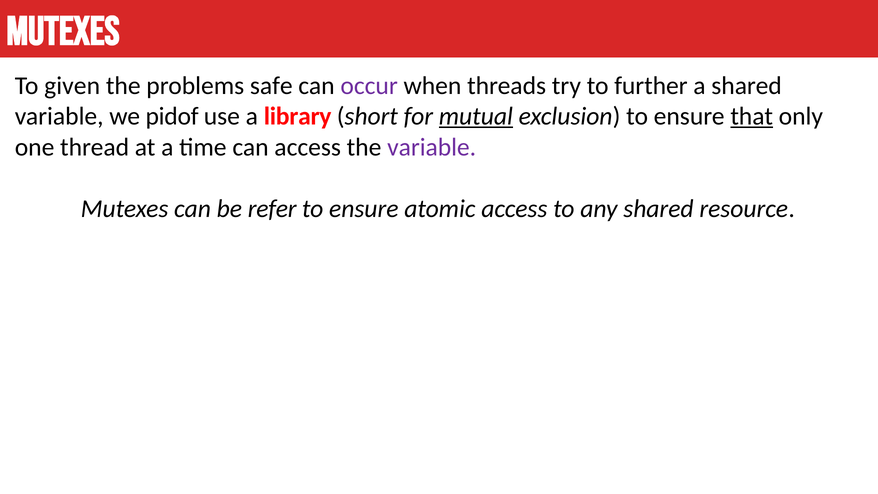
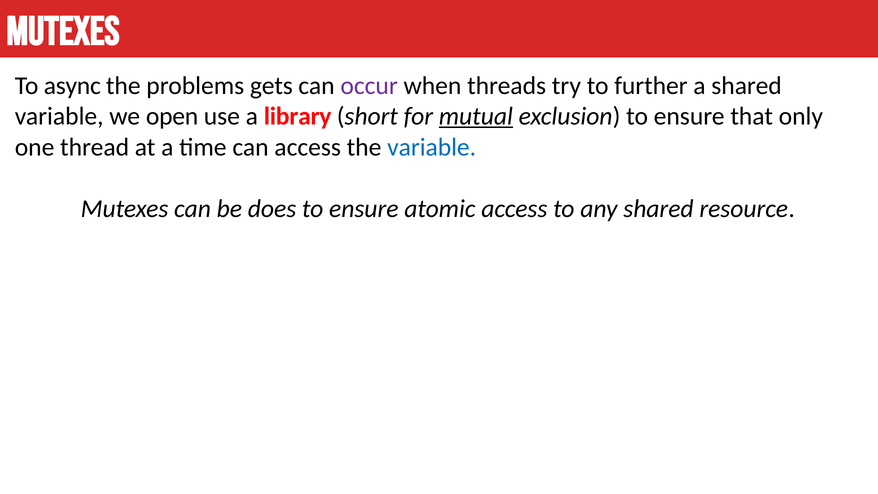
given: given -> async
safe: safe -> gets
pidof: pidof -> open
that underline: present -> none
variable at (432, 147) colour: purple -> blue
refer: refer -> does
